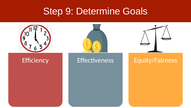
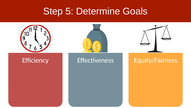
9: 9 -> 5
